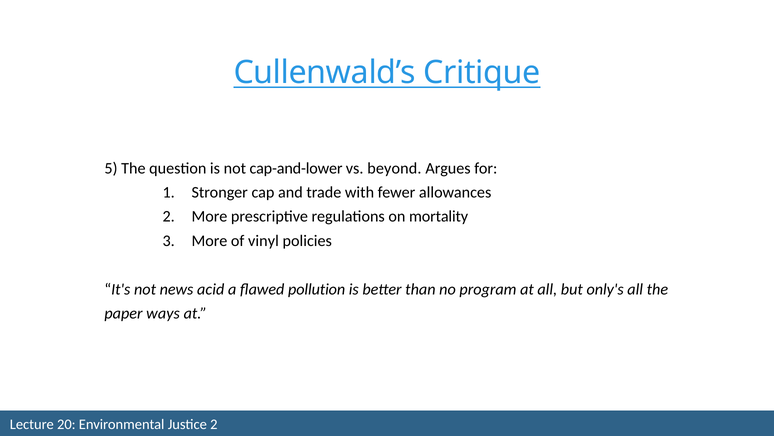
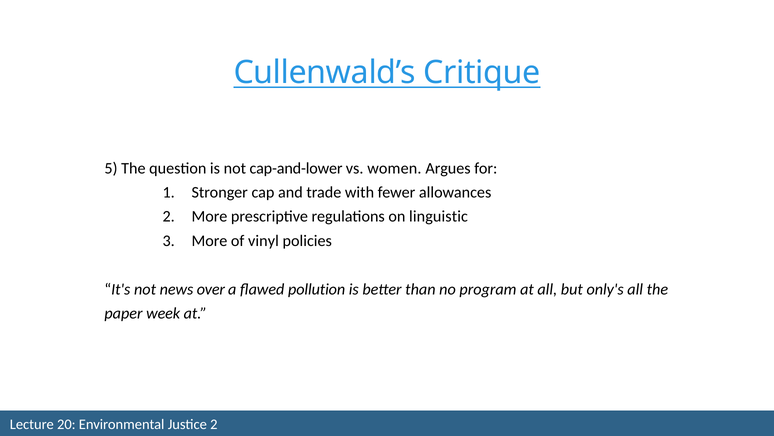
beyond: beyond -> women
mortality: mortality -> linguistic
acid: acid -> over
ways: ways -> week
